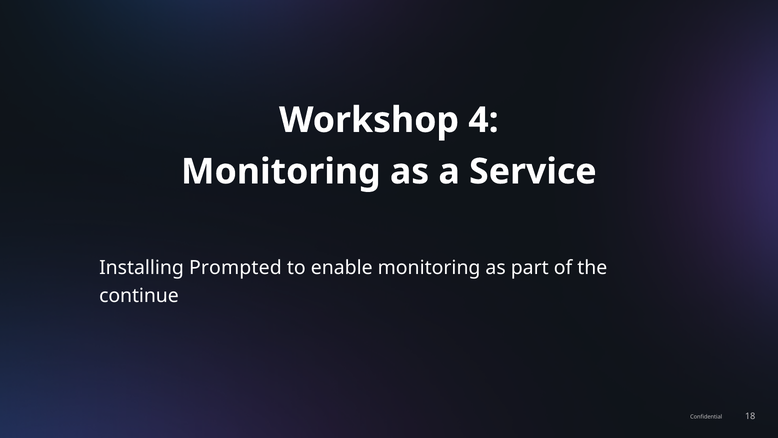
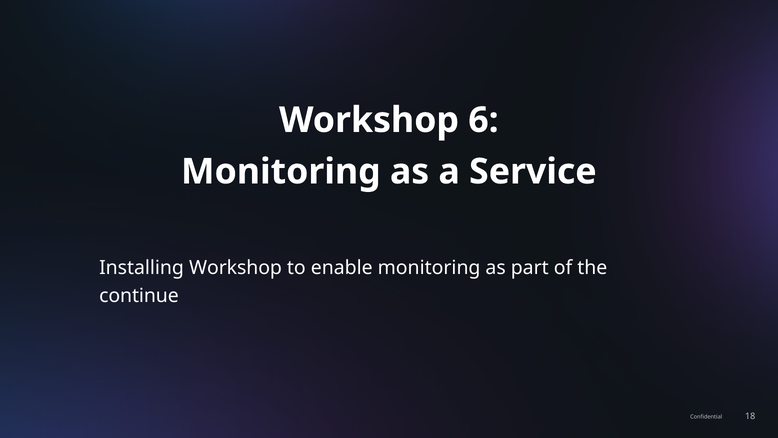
4: 4 -> 6
Installing Prompted: Prompted -> Workshop
